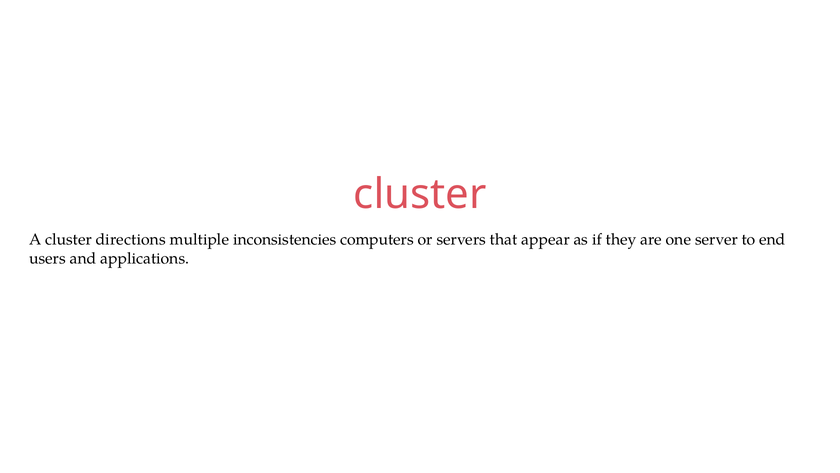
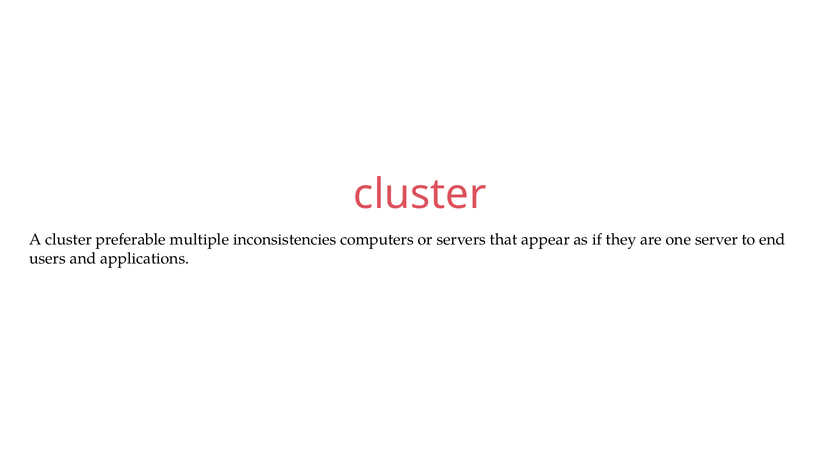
directions: directions -> preferable
